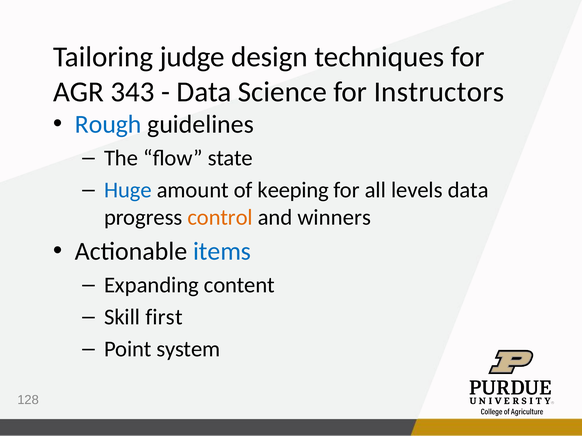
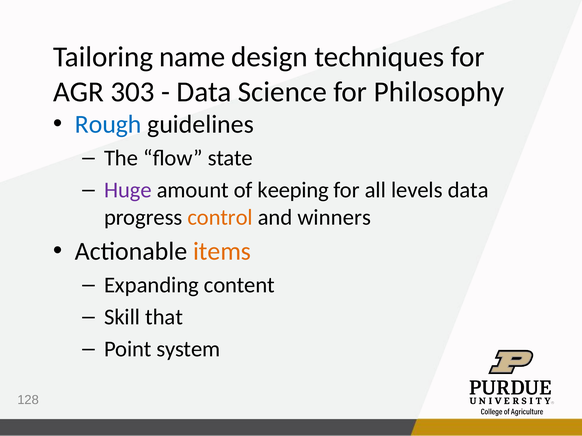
judge: judge -> name
343: 343 -> 303
Instructors: Instructors -> Philosophy
Huge colour: blue -> purple
items colour: blue -> orange
first: first -> that
